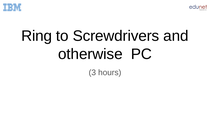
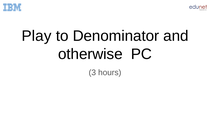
Ring: Ring -> Play
Screwdrivers: Screwdrivers -> Denominator
